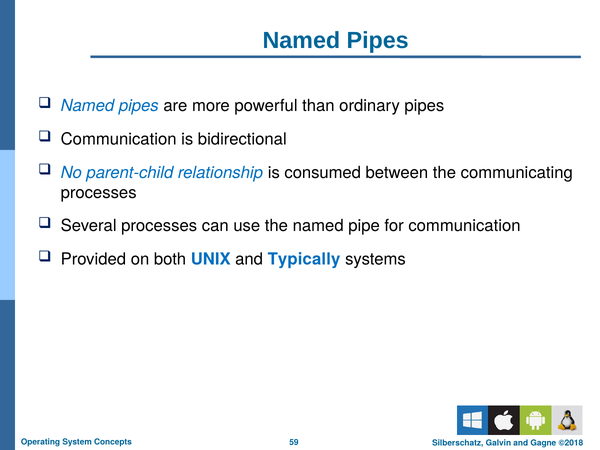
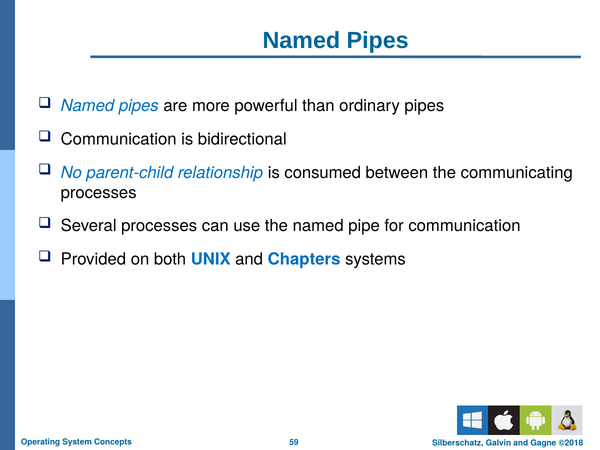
Typically: Typically -> Chapters
